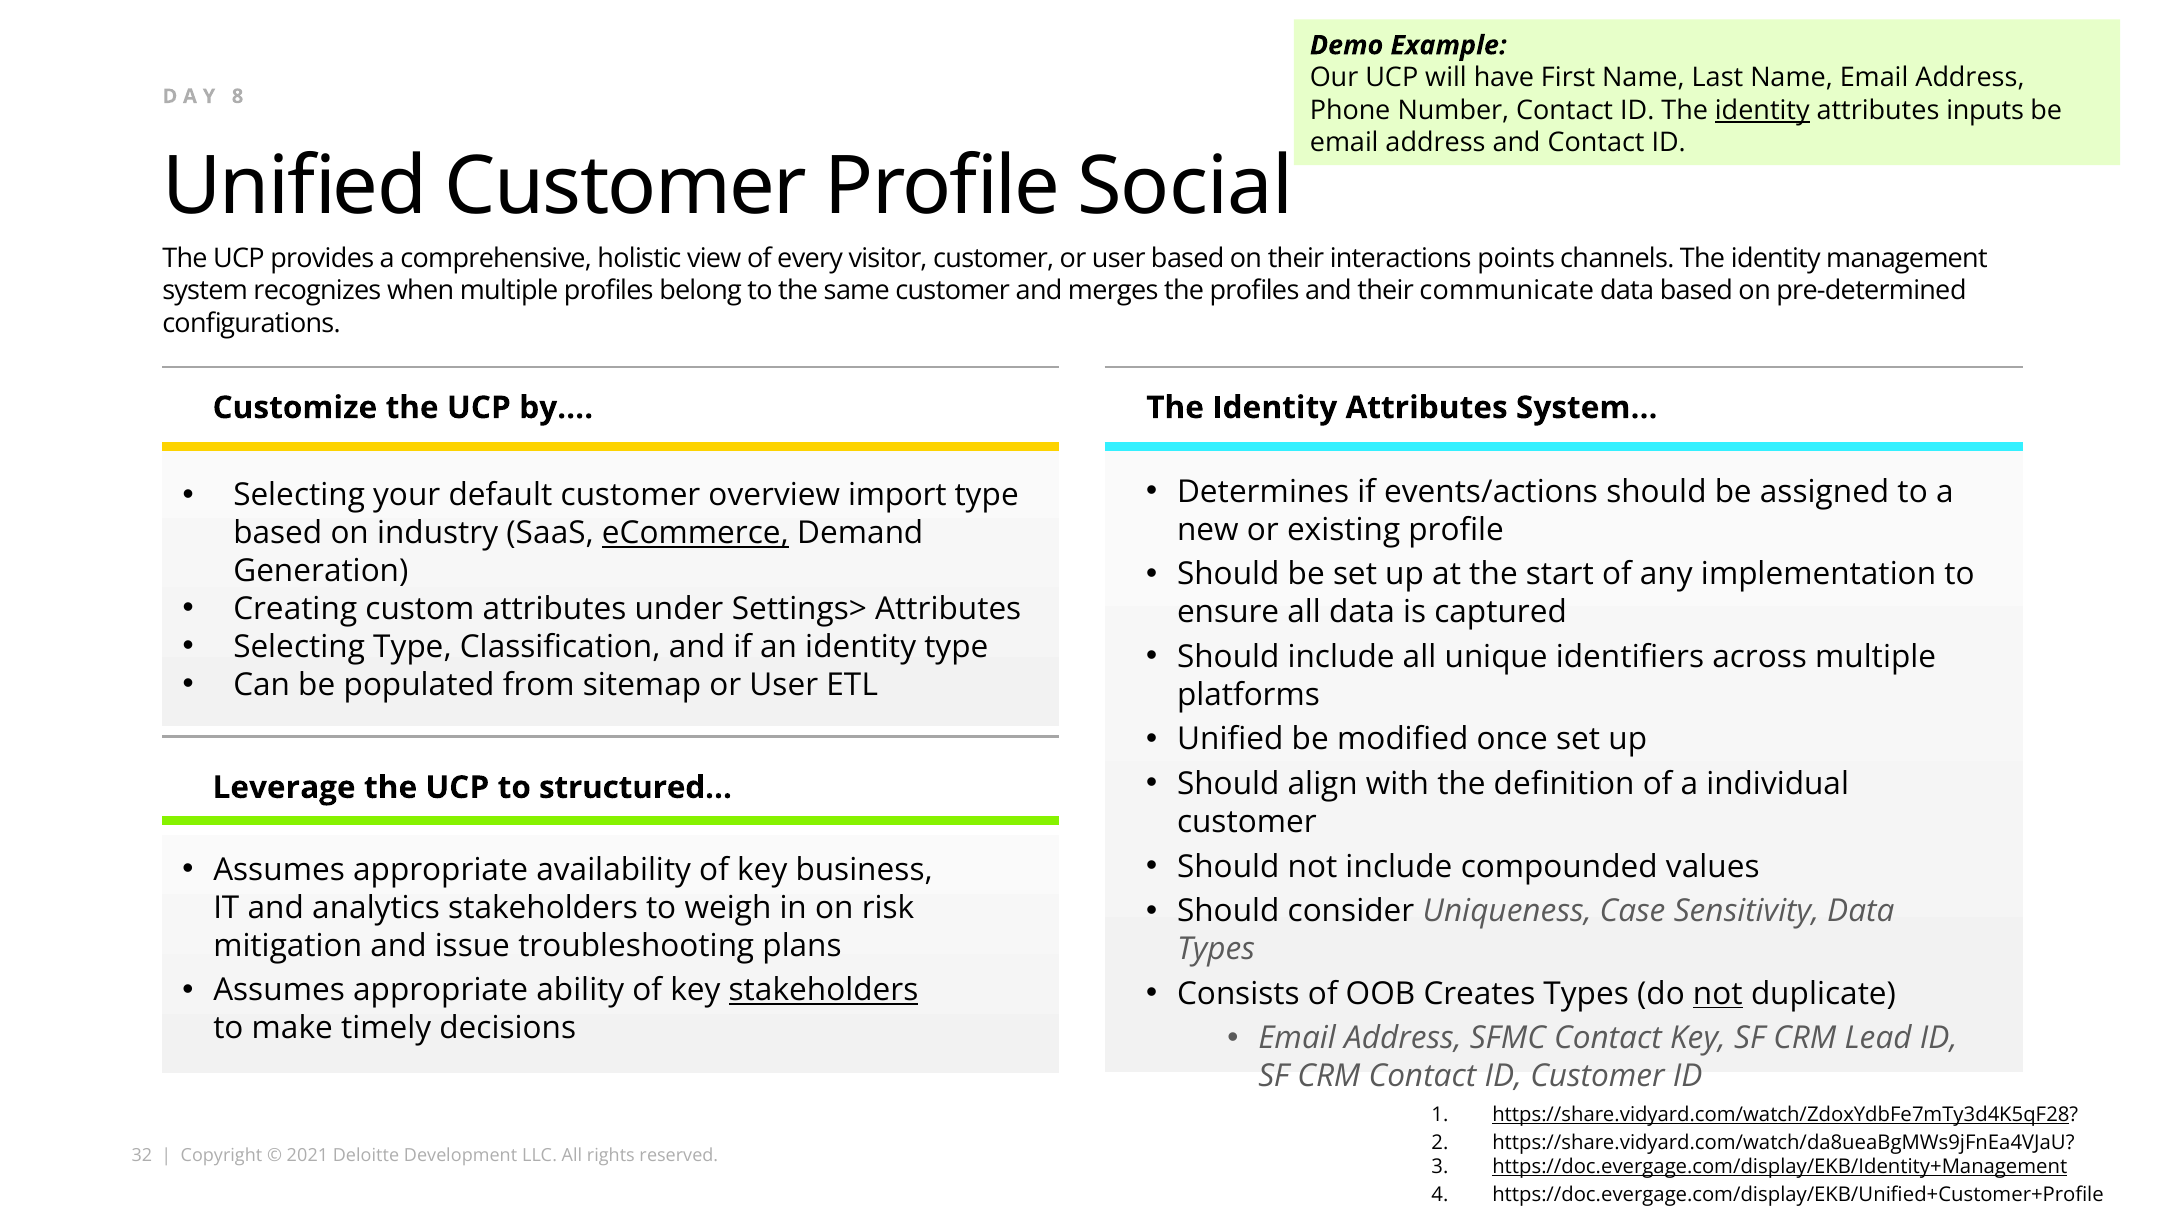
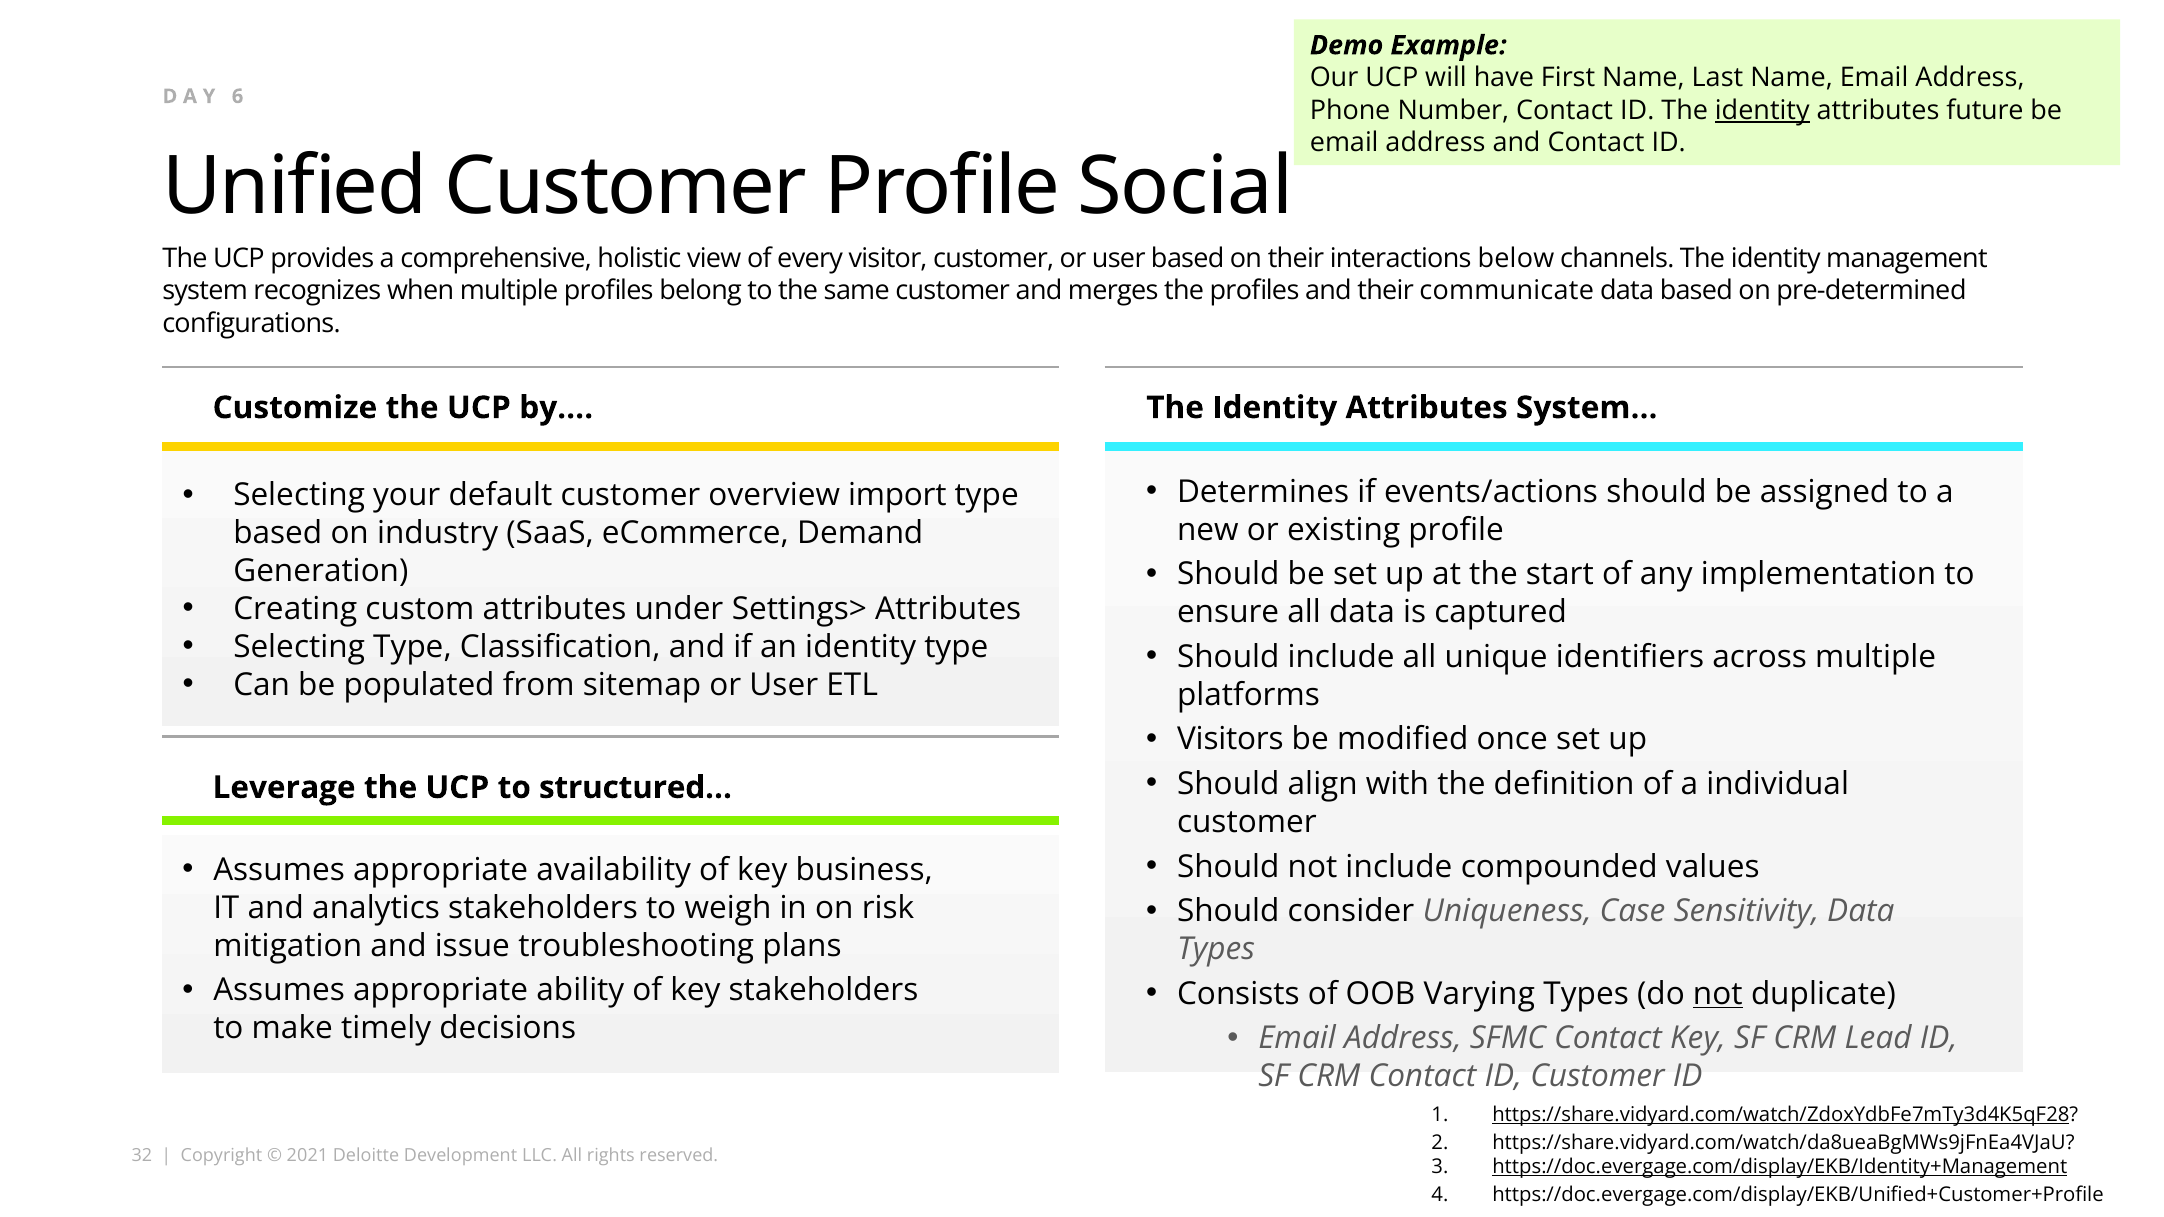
8: 8 -> 6
inputs: inputs -> future
points: points -> below
eCommerce underline: present -> none
Unified at (1230, 740): Unified -> Visitors
stakeholders at (823, 991) underline: present -> none
Creates: Creates -> Varying
